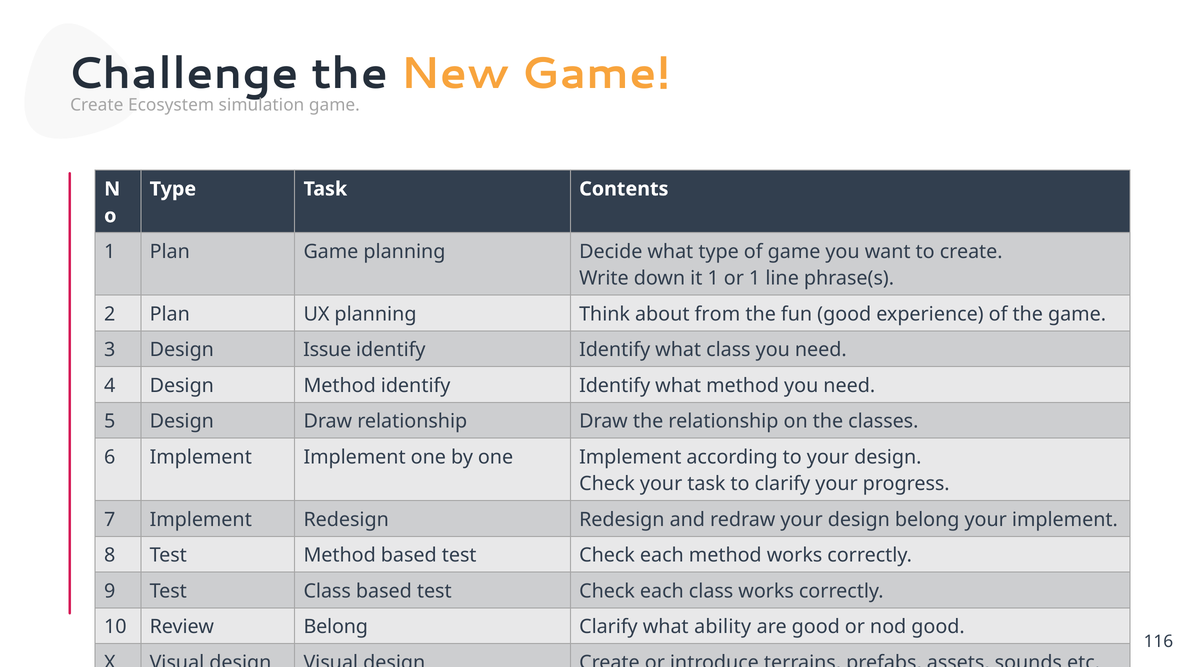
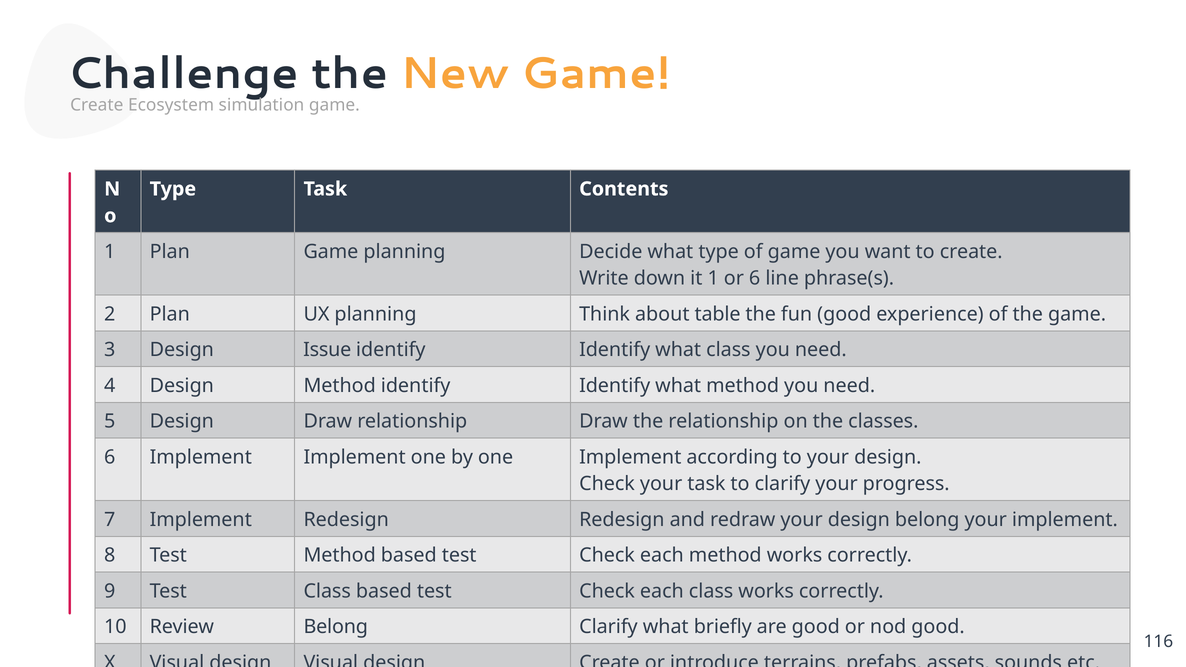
or 1: 1 -> 6
from: from -> table
ability: ability -> briefly
